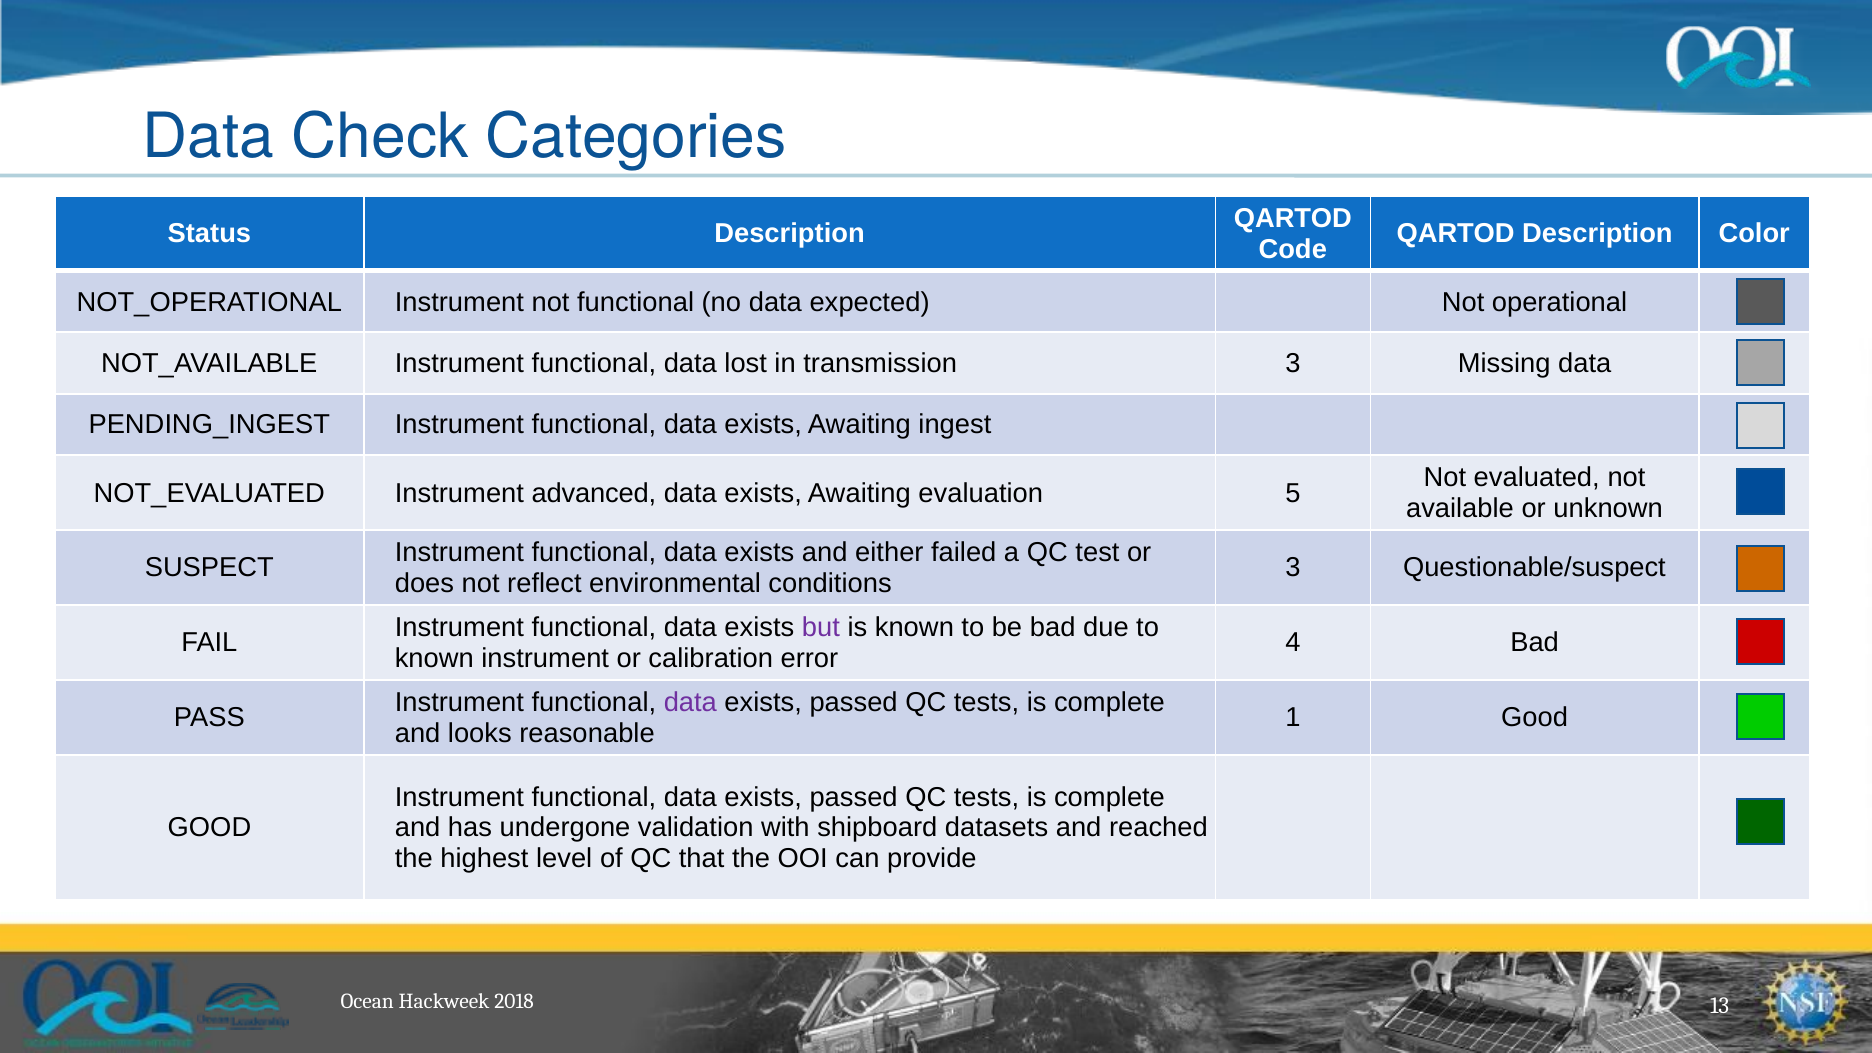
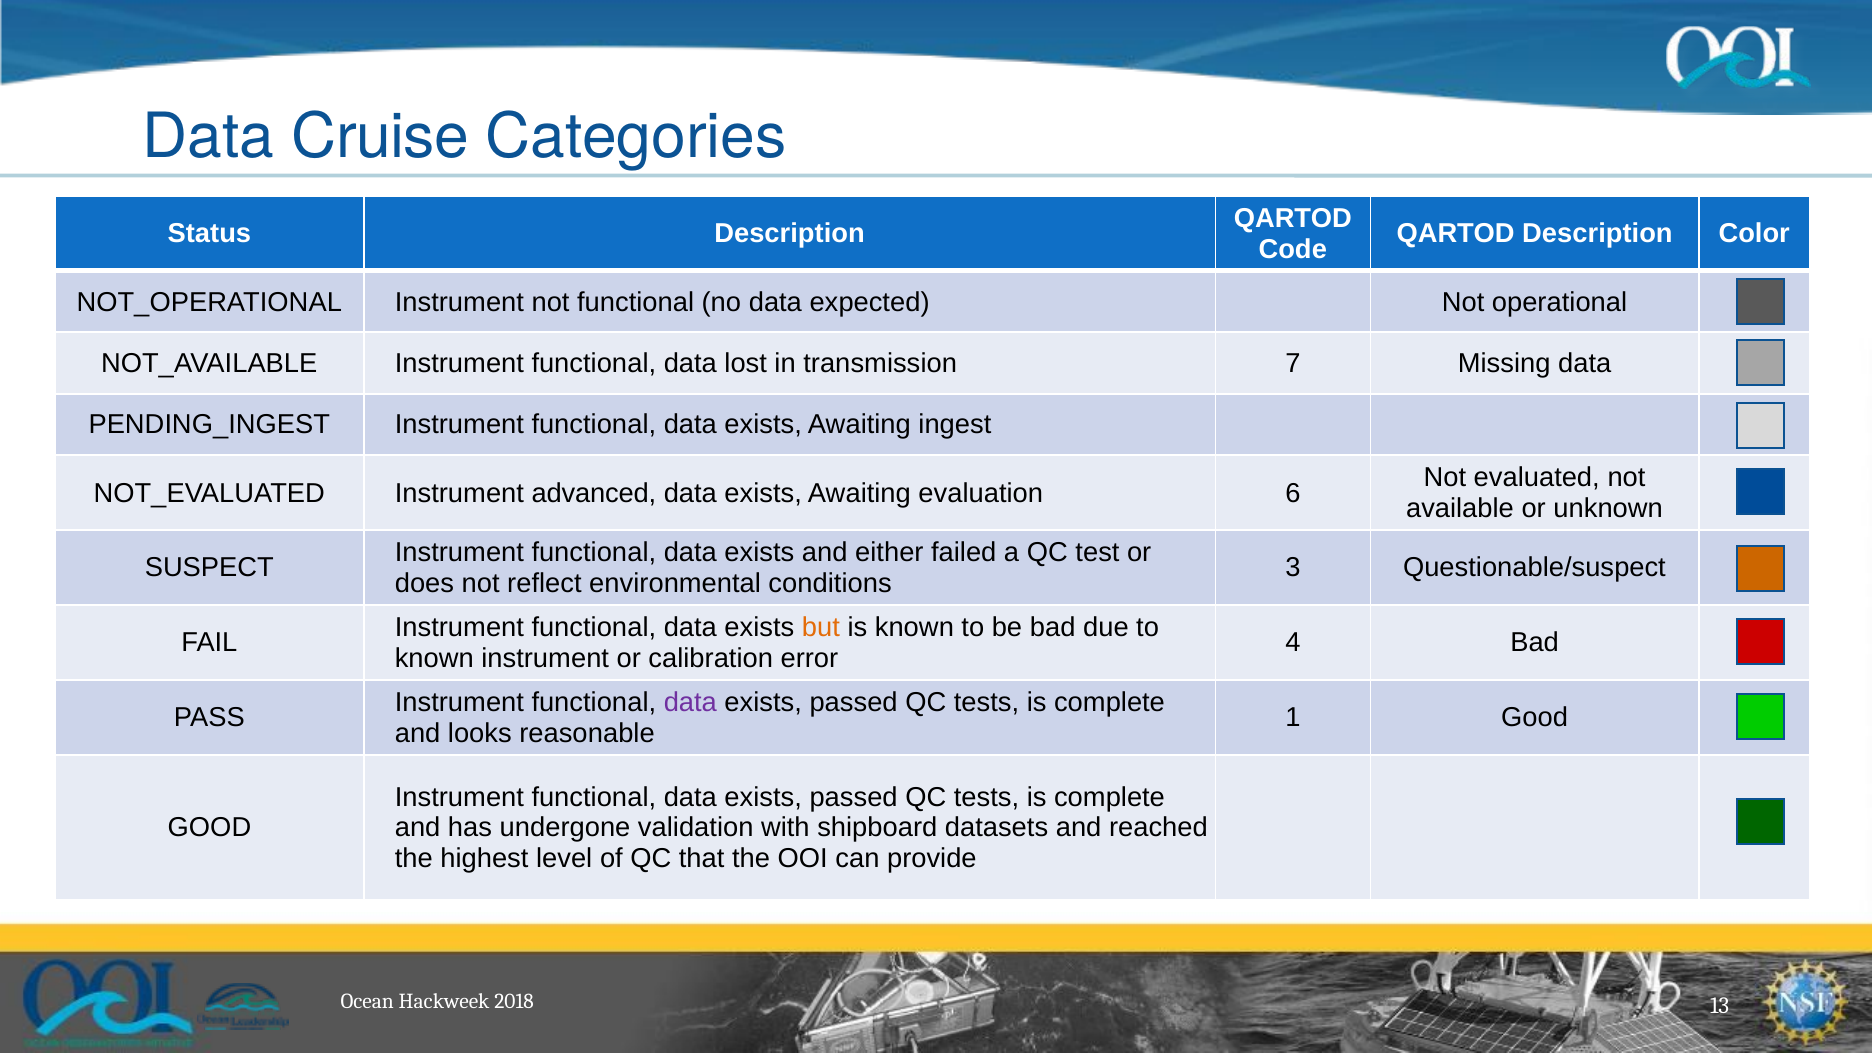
Check: Check -> Cruise
transmission 3: 3 -> 7
5: 5 -> 6
but colour: purple -> orange
